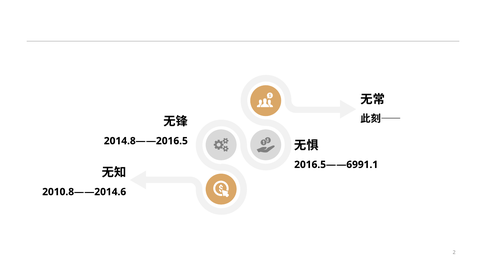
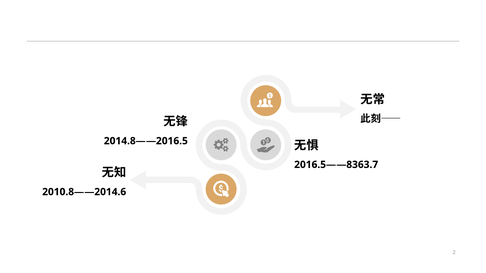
2016.5——6991.1: 2016.5——6991.1 -> 2016.5——8363.7
